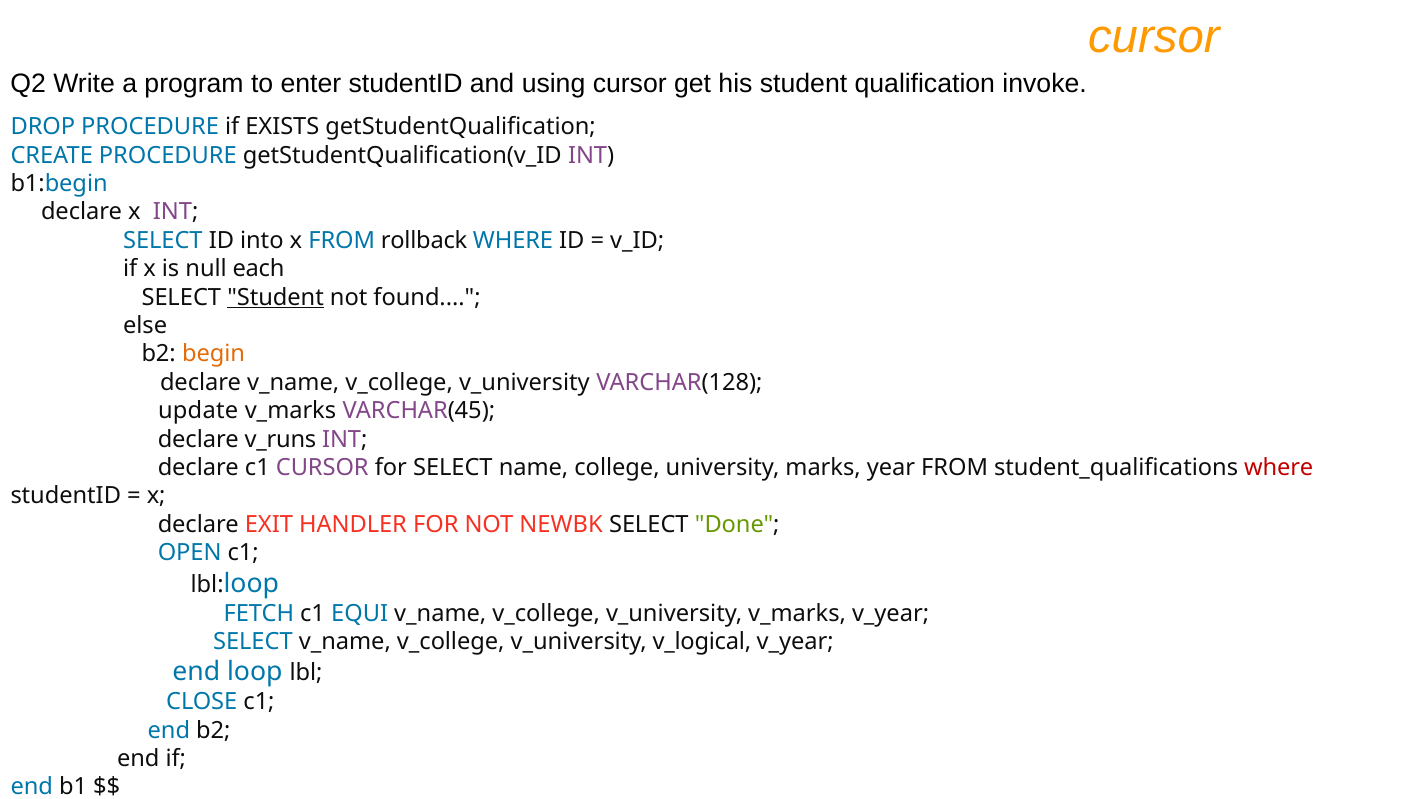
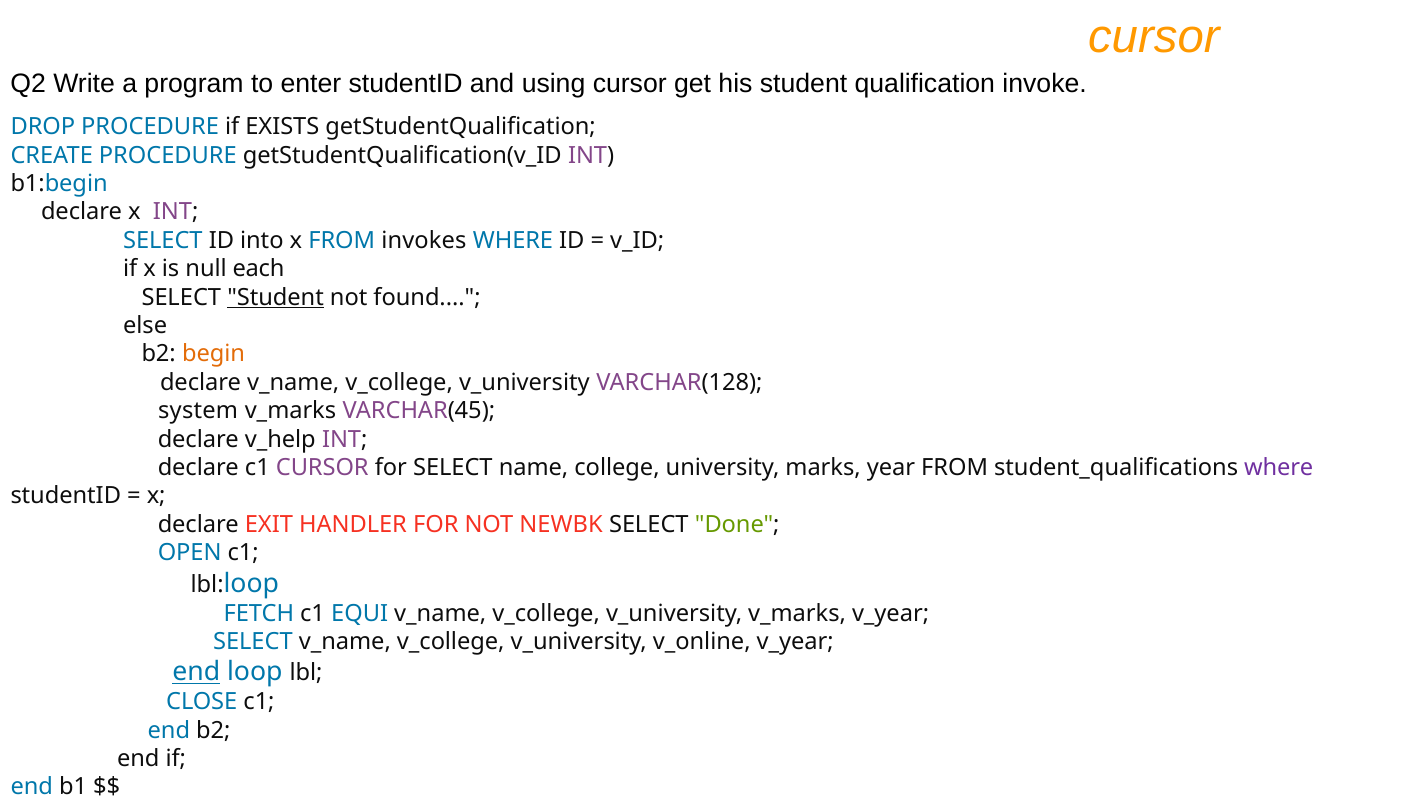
rollback: rollback -> invokes
update: update -> system
v_runs: v_runs -> v_help
where at (1279, 468) colour: red -> purple
v_logical: v_logical -> v_online
end at (196, 672) underline: none -> present
